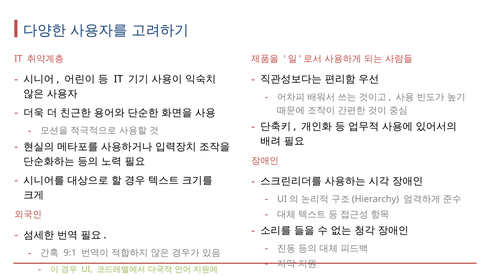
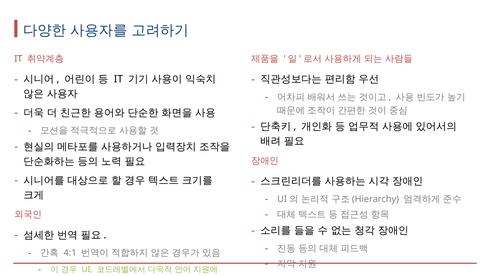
9:1: 9:1 -> 4:1
